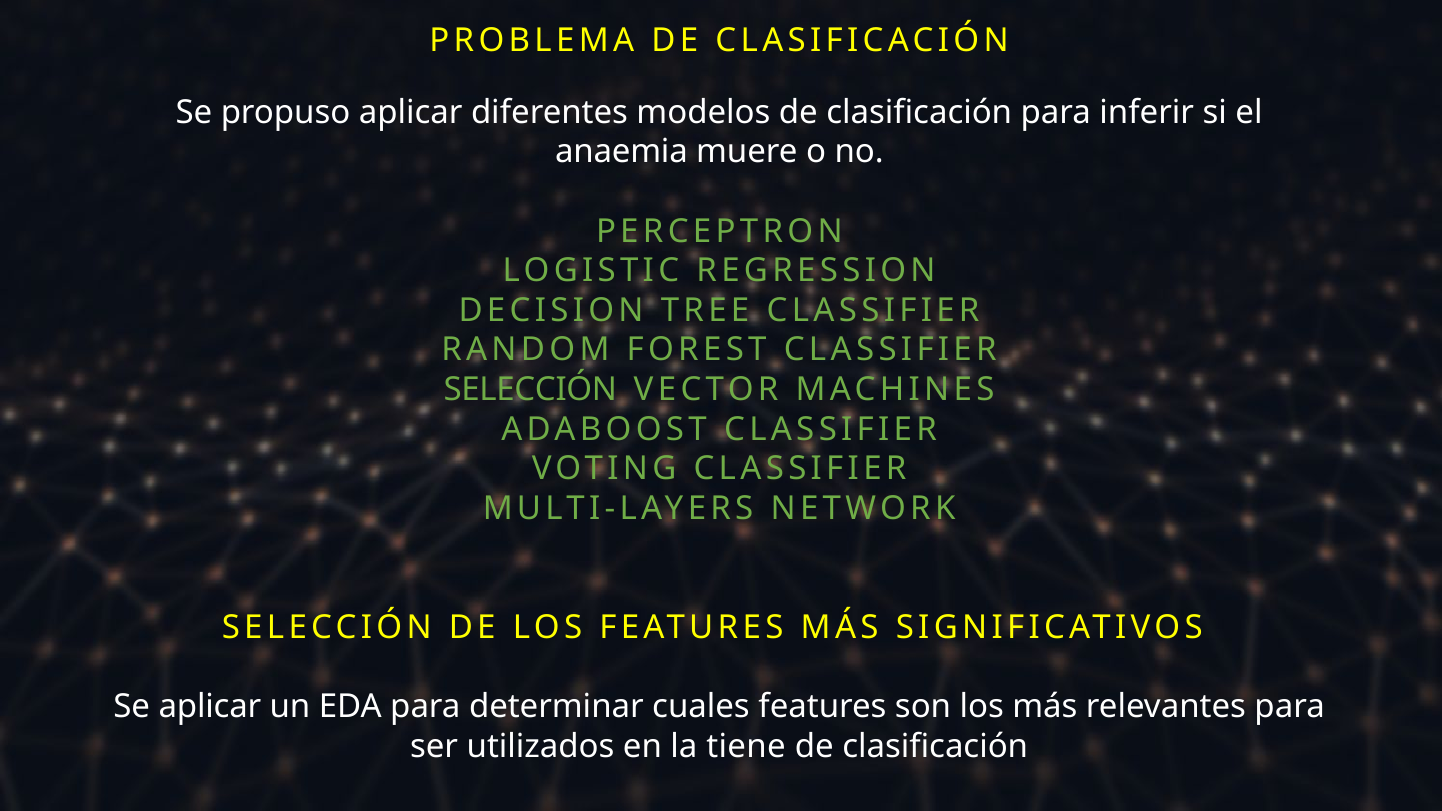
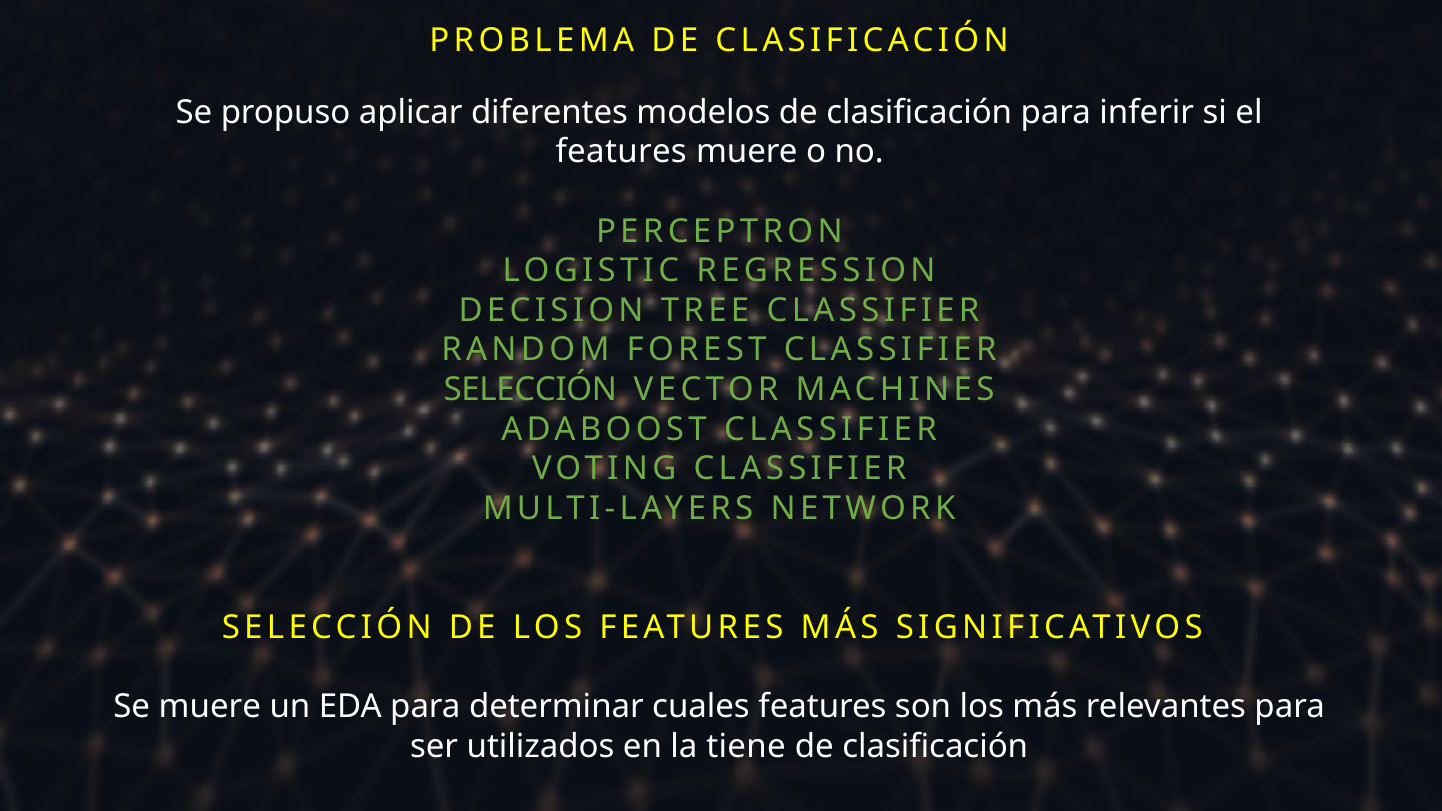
anaemia at (621, 152): anaemia -> features
Se aplicar: aplicar -> muere
